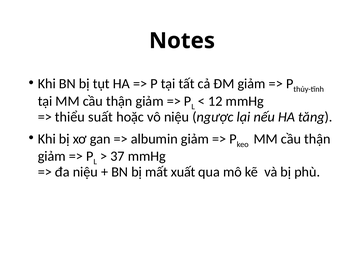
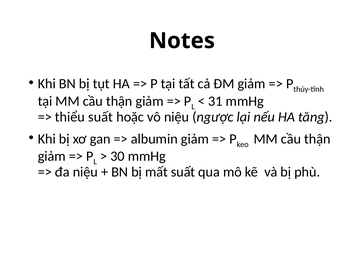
12: 12 -> 31
37: 37 -> 30
mất xuất: xuất -> suất
